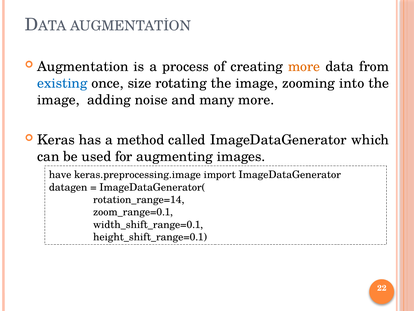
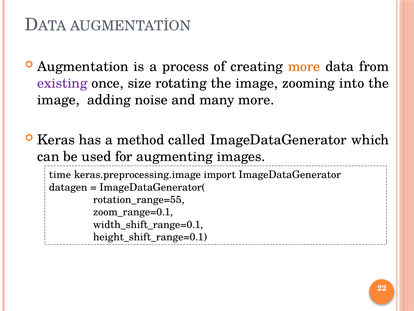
existing colour: blue -> purple
have: have -> time
rotation_range=14: rotation_range=14 -> rotation_range=55
